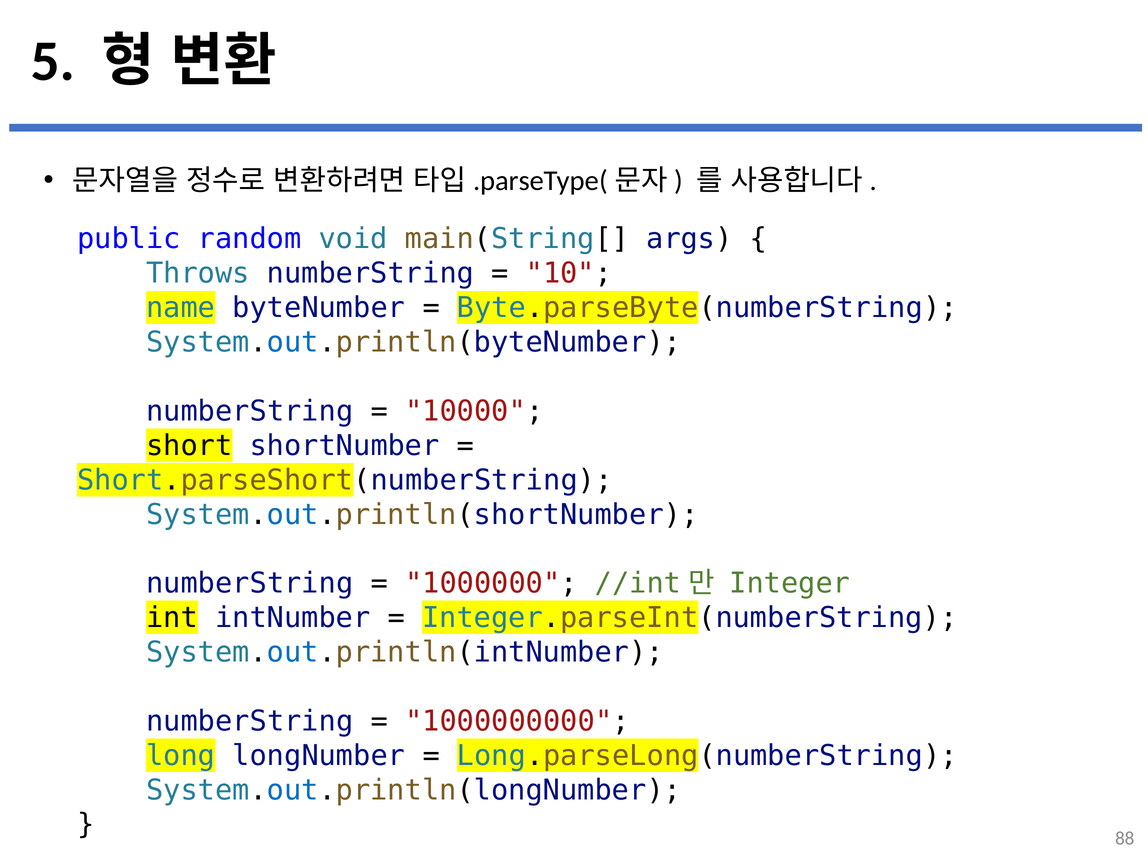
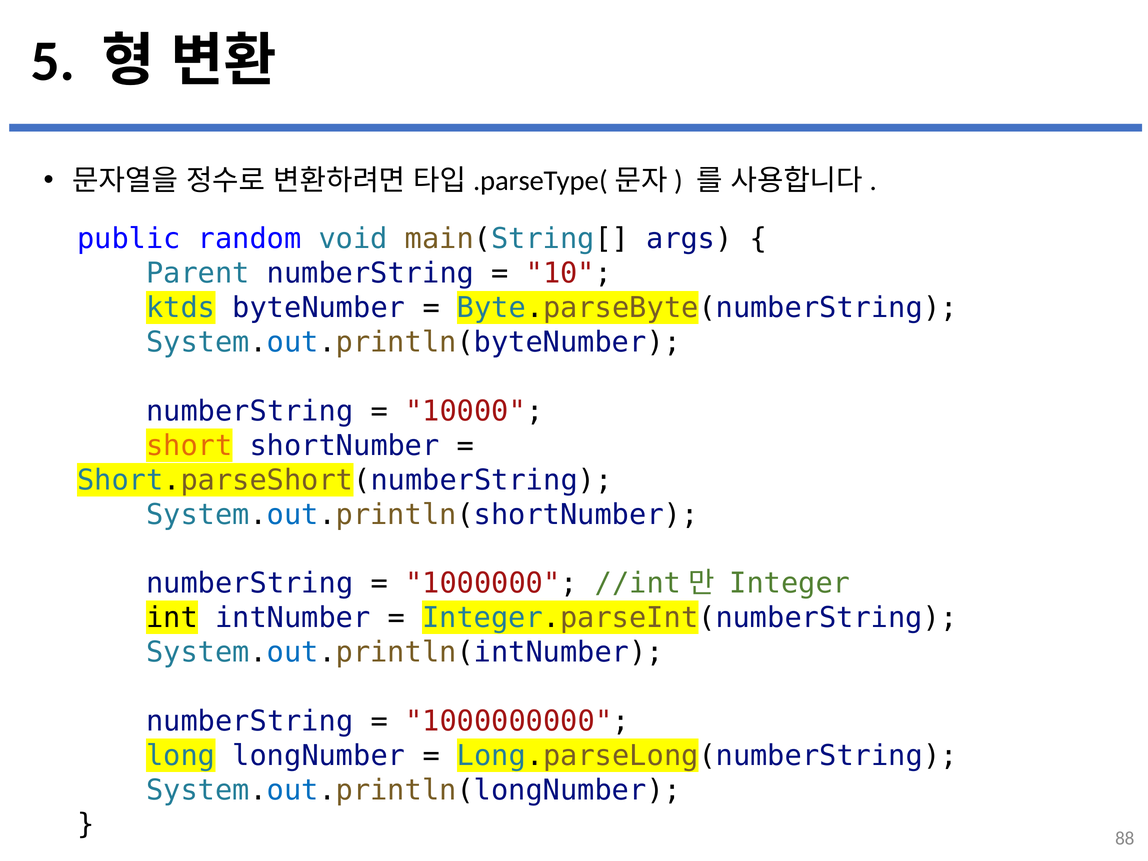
Throws: Throws -> Parent
name: name -> ktds
short colour: black -> orange
